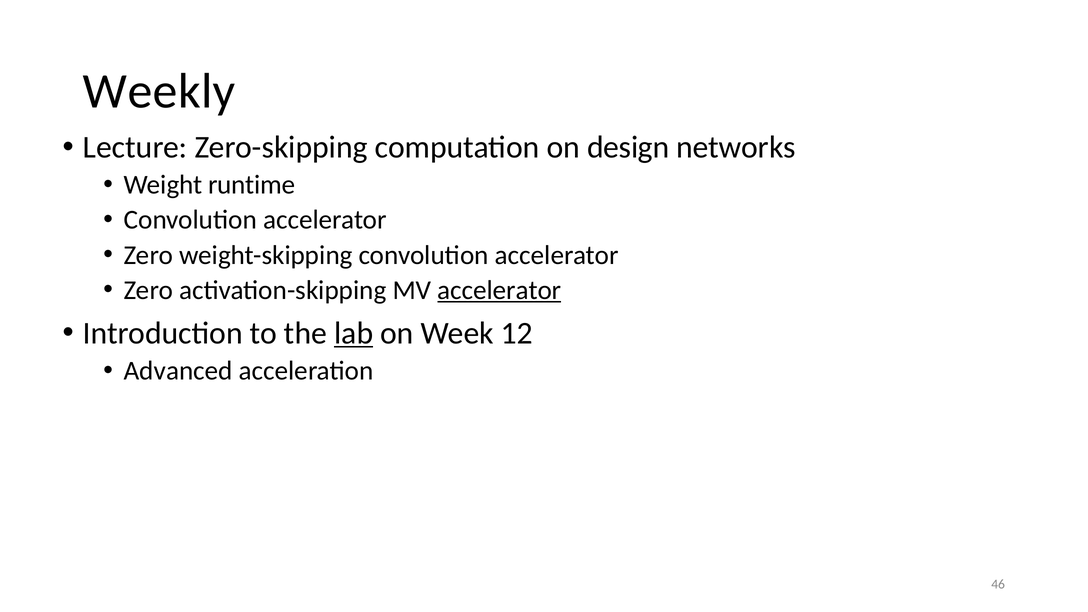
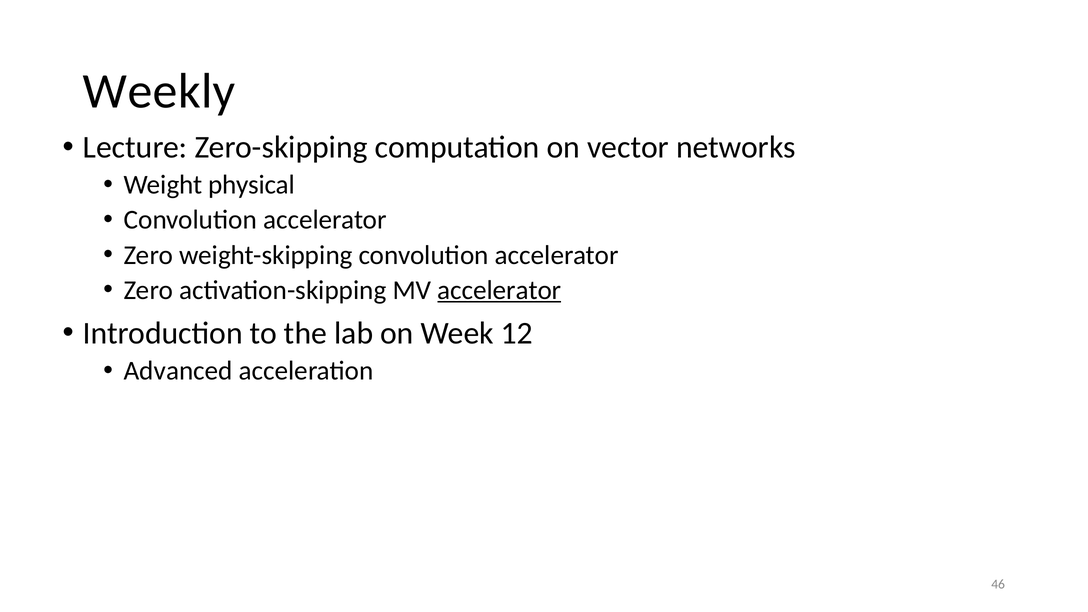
design: design -> vector
runtime: runtime -> physical
lab underline: present -> none
